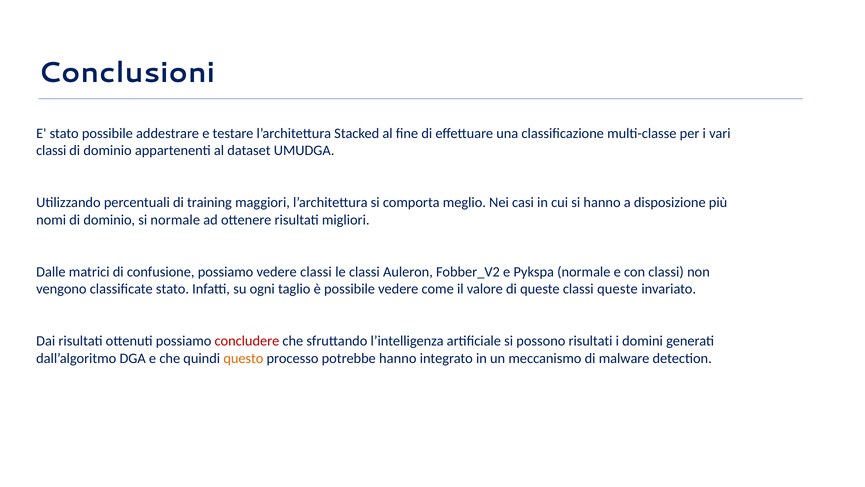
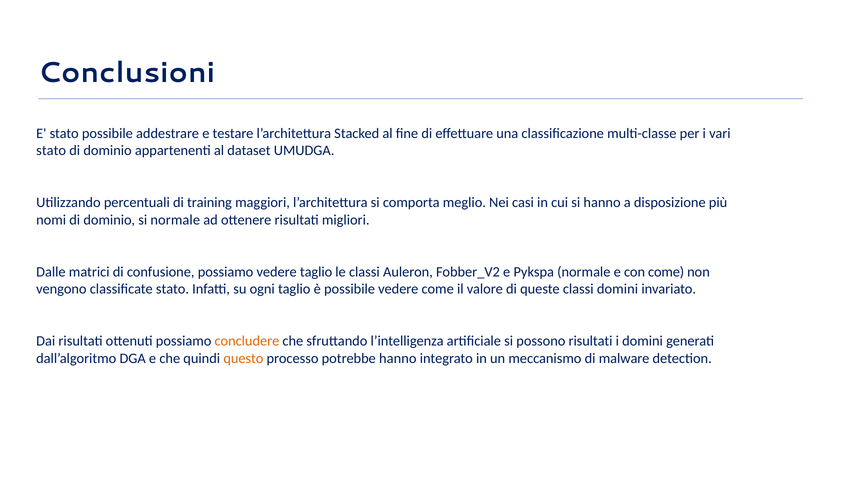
classi at (51, 150): classi -> stato
vedere classi: classi -> taglio
con classi: classi -> come
classi queste: queste -> domini
concludere colour: red -> orange
